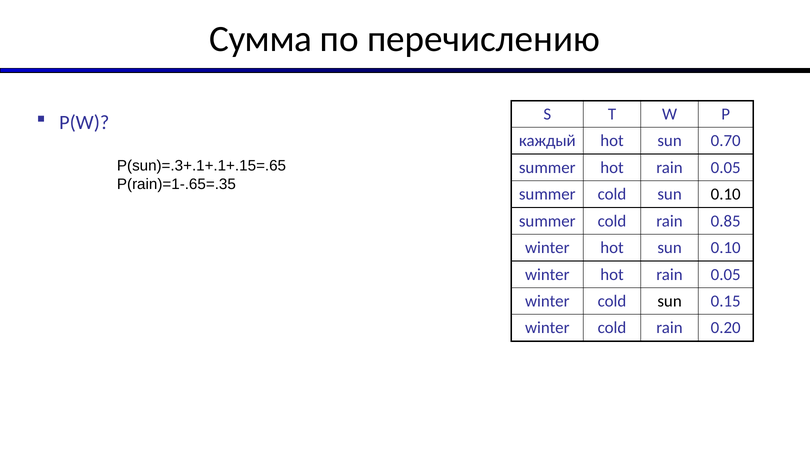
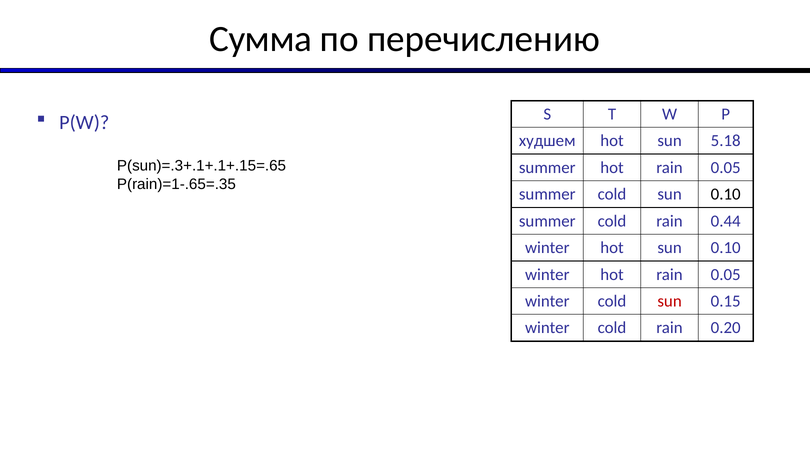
каждый: каждый -> худшем
0.70: 0.70 -> 5.18
0.85: 0.85 -> 0.44
sun at (670, 302) colour: black -> red
